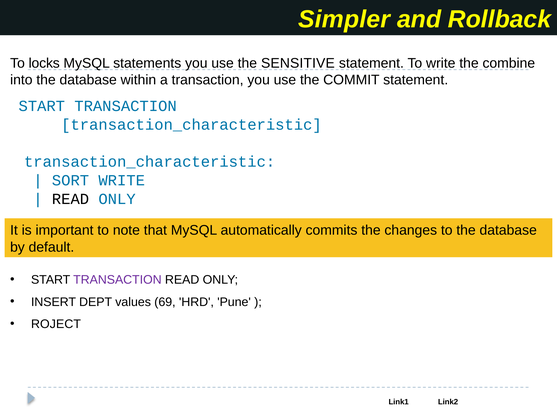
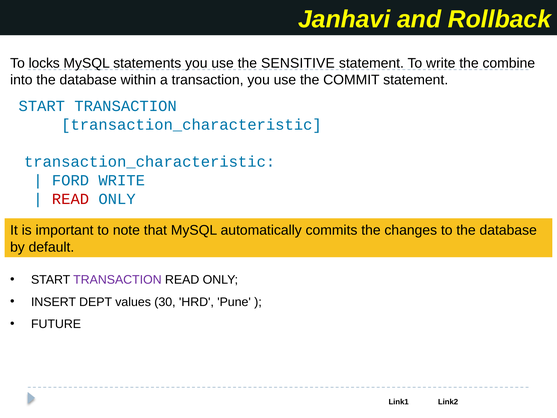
Simpler: Simpler -> Janhavi
SORT: SORT -> FORD
READ at (71, 199) colour: black -> red
69: 69 -> 30
ROJECT: ROJECT -> FUTURE
